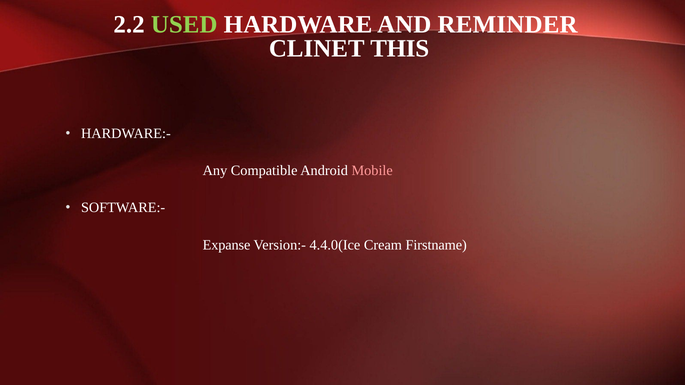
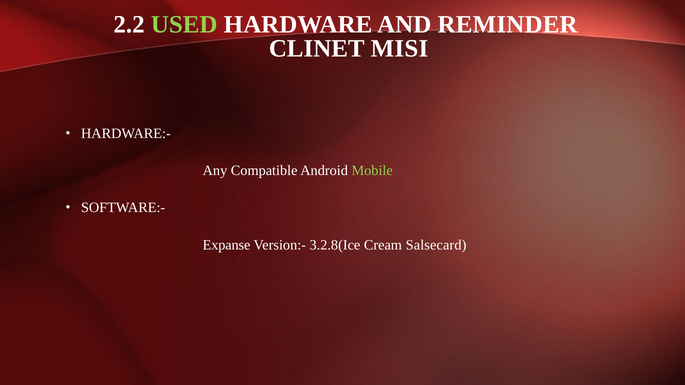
THIS: THIS -> MISI
Mobile colour: pink -> light green
4.4.0(Ice: 4.4.0(Ice -> 3.2.8(Ice
Firstname: Firstname -> Salsecard
